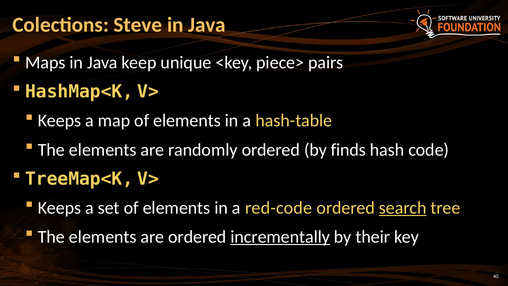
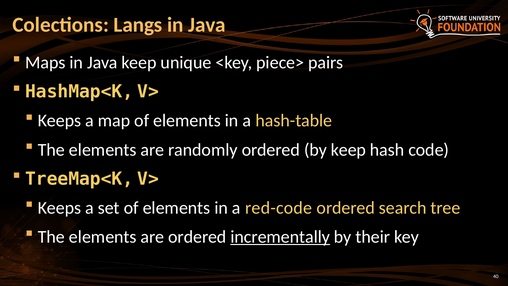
Steve: Steve -> Langs
by finds: finds -> keep
search underline: present -> none
